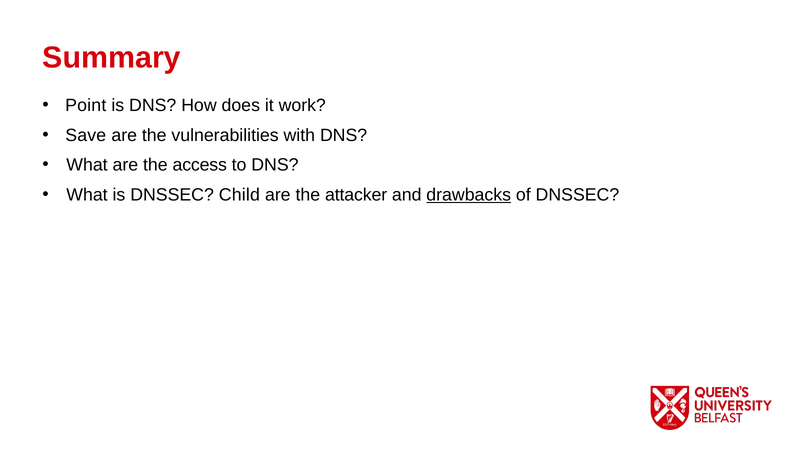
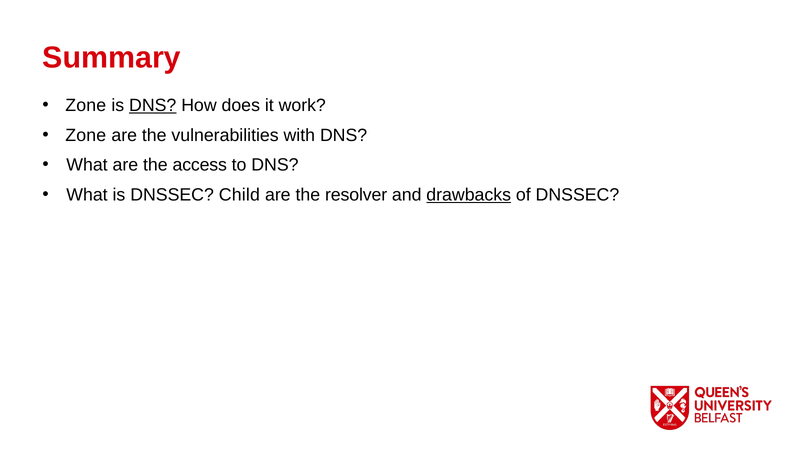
Point at (86, 105): Point -> Zone
DNS at (153, 105) underline: none -> present
Save at (86, 135): Save -> Zone
attacker: attacker -> resolver
